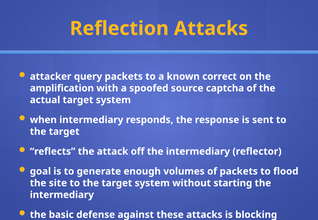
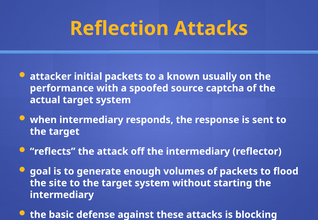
query: query -> initial
correct: correct -> usually
amplification: amplification -> performance
